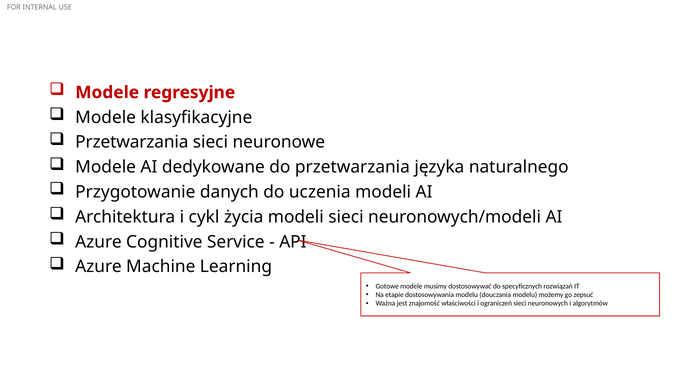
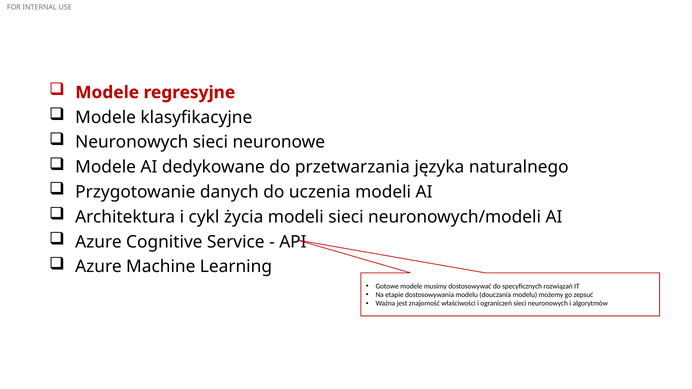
Przetwarzania at (132, 142): Przetwarzania -> Neuronowych
